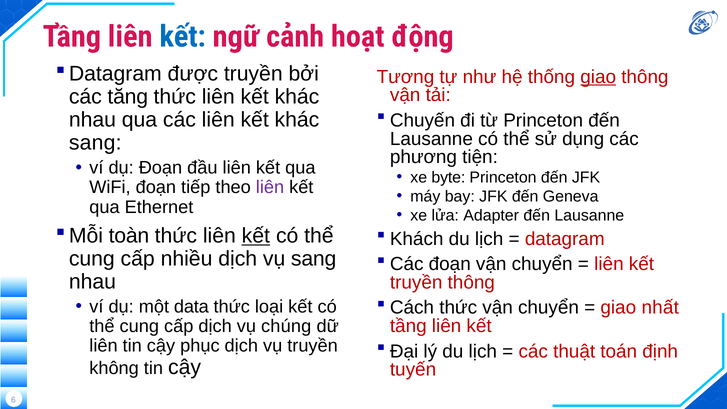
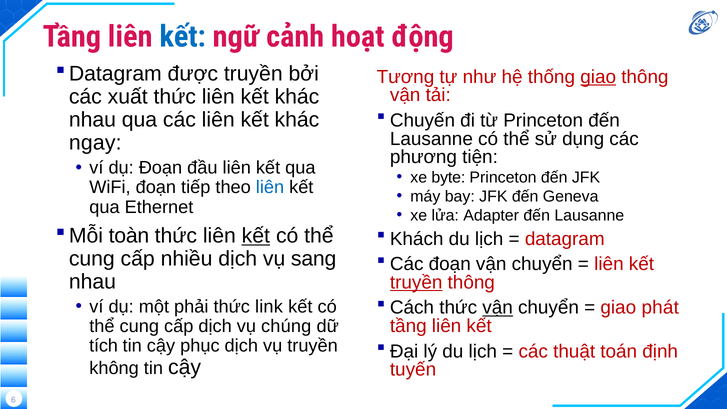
tăng: tăng -> xuất
sang at (95, 143): sang -> ngay
liên at (270, 187) colour: purple -> blue
truyền at (416, 282) underline: none -> present
data: data -> phải
loại: loại -> link
vận at (498, 308) underline: none -> present
nhất: nhất -> phát
liên at (103, 346): liên -> tích
